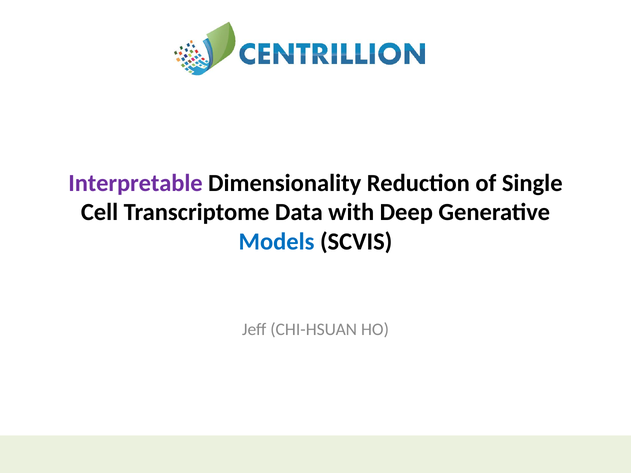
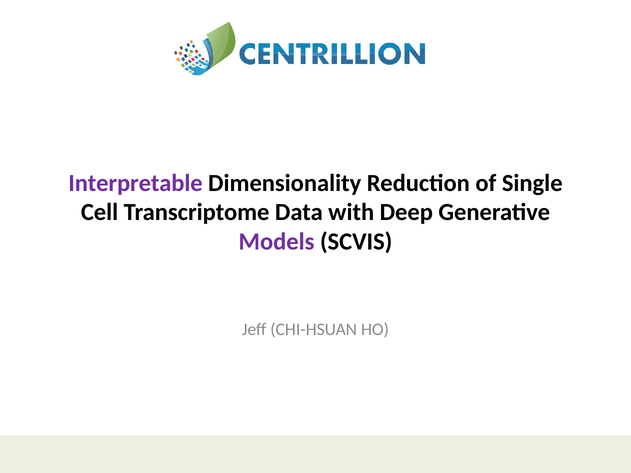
Models colour: blue -> purple
